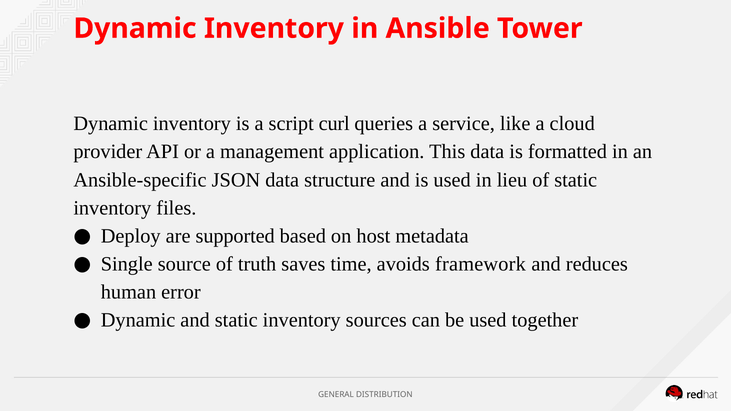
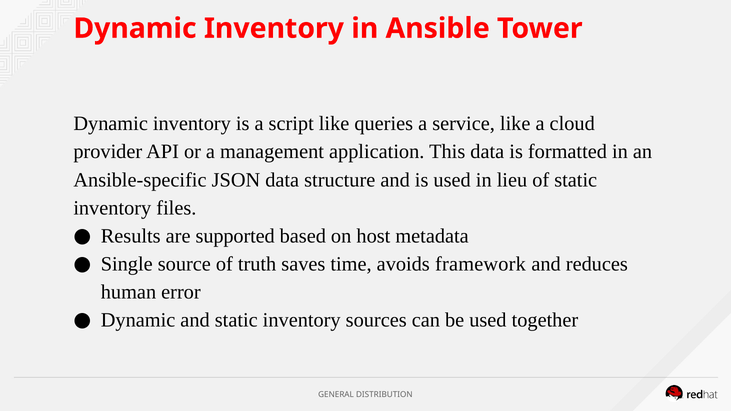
script curl: curl -> like
Deploy: Deploy -> Results
